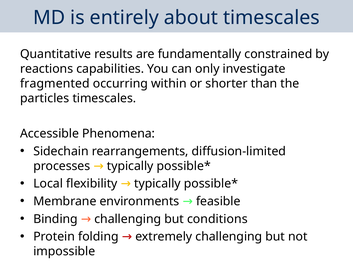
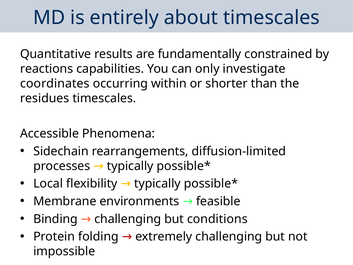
fragmented: fragmented -> coordinates
particles: particles -> residues
